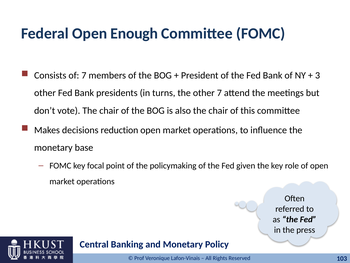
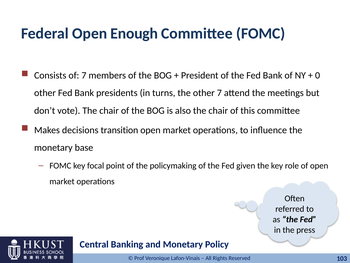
3: 3 -> 0
reduction: reduction -> transition
